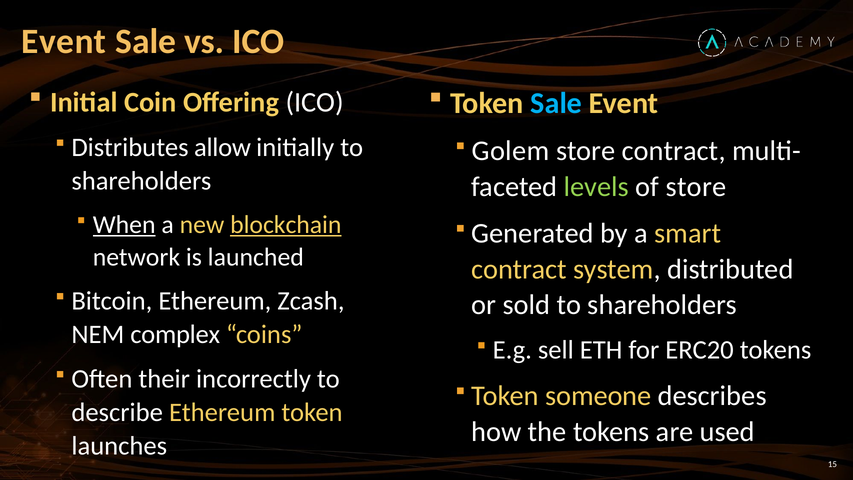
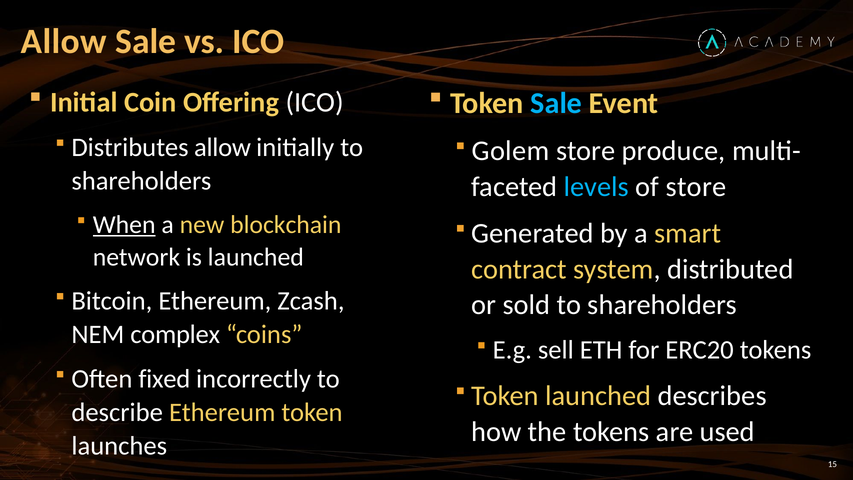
Event at (64, 41): Event -> Allow
store contract: contract -> produce
levels colour: light green -> light blue
blockchain underline: present -> none
their: their -> fixed
Token someone: someone -> launched
